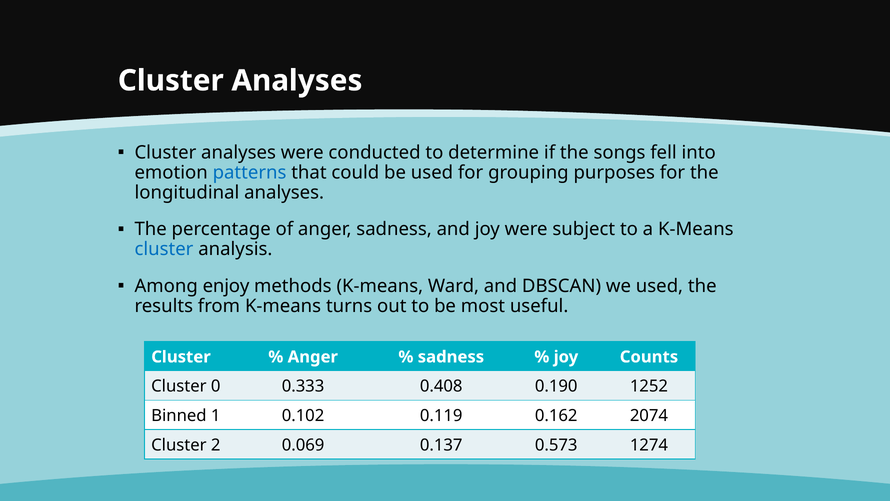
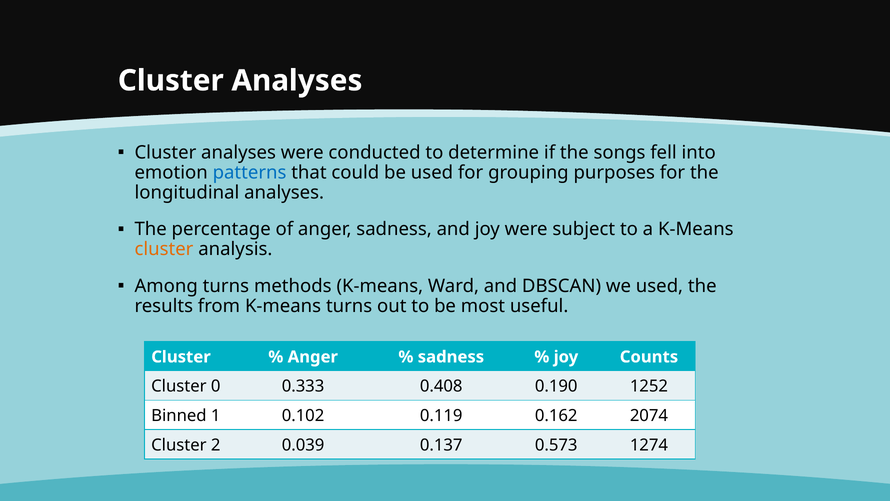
cluster at (164, 249) colour: blue -> orange
Among enjoy: enjoy -> turns
0.069: 0.069 -> 0.039
